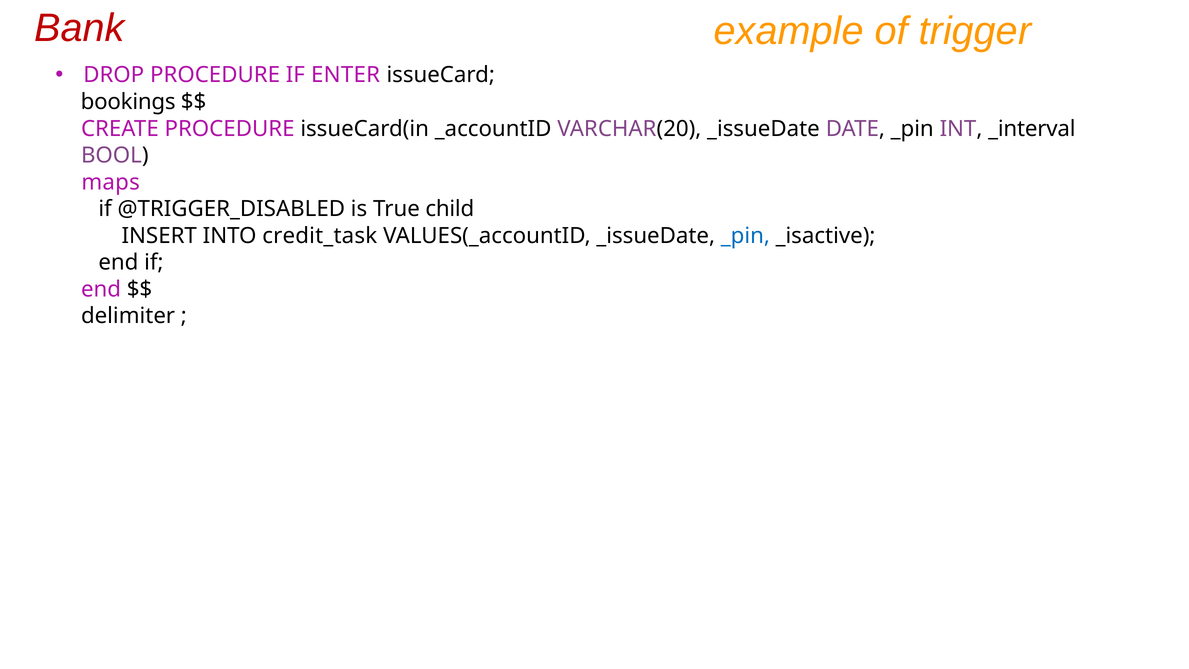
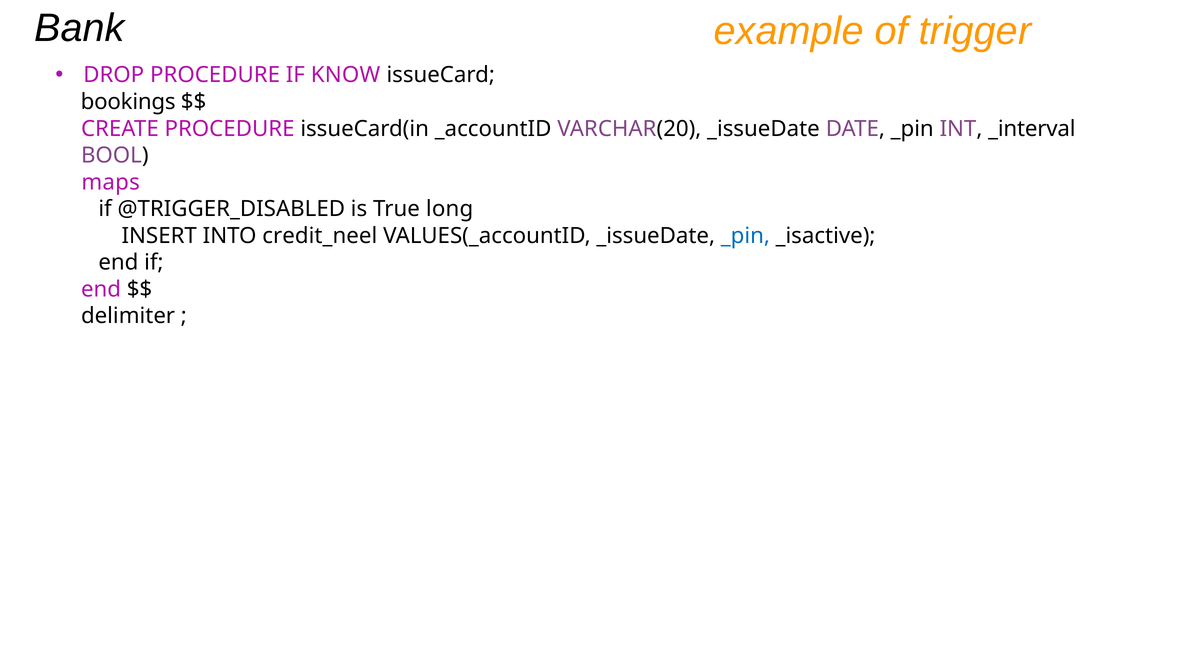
Bank colour: red -> black
ENTER: ENTER -> KNOW
child: child -> long
credit_task: credit_task -> credit_neel
